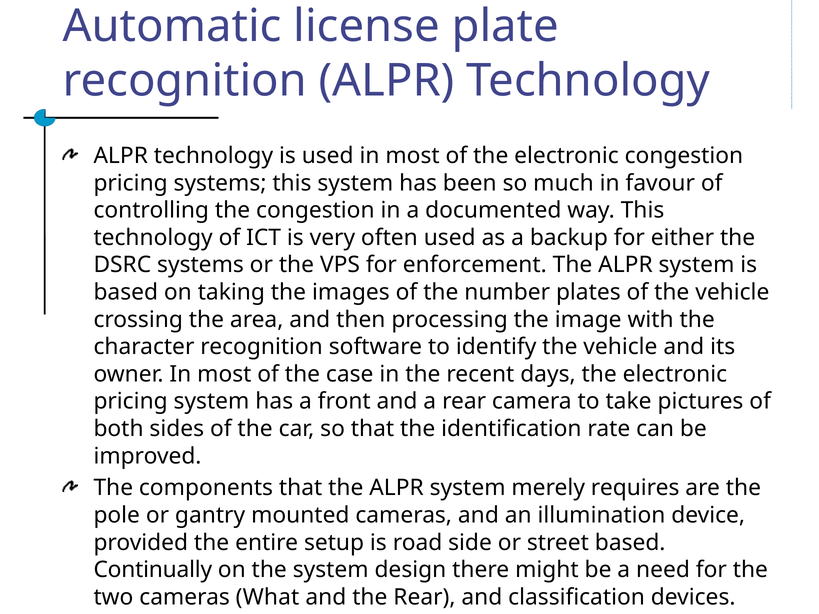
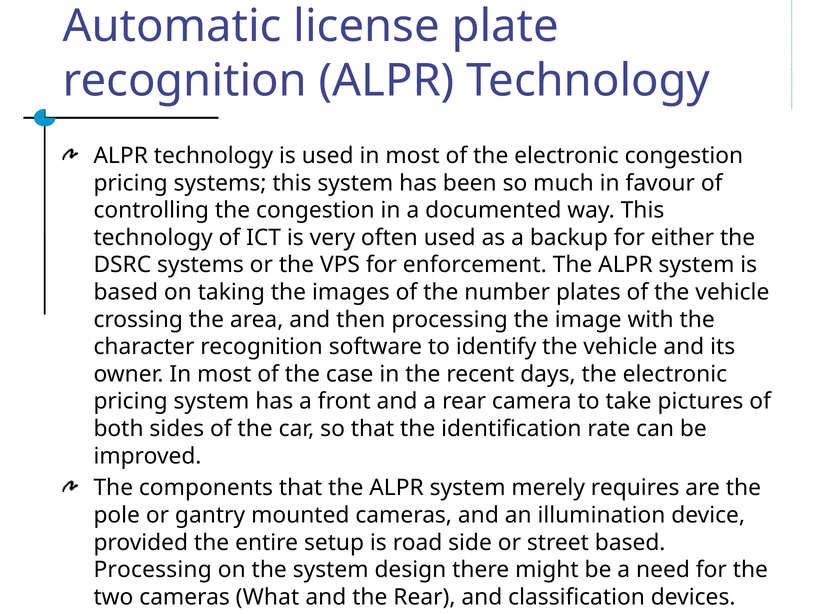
Continually at (153, 570): Continually -> Processing
